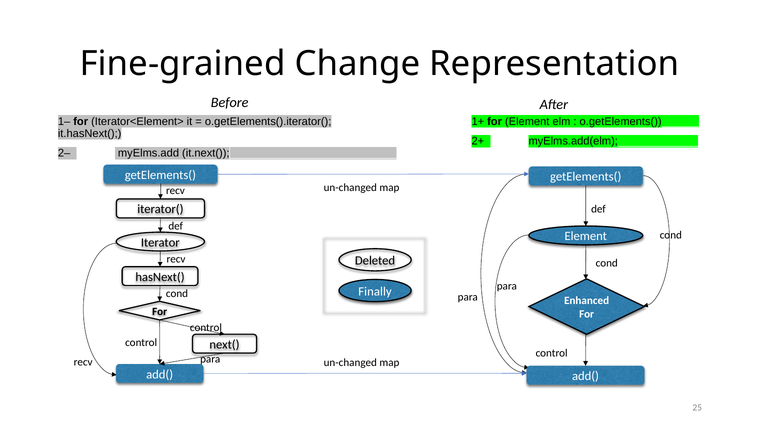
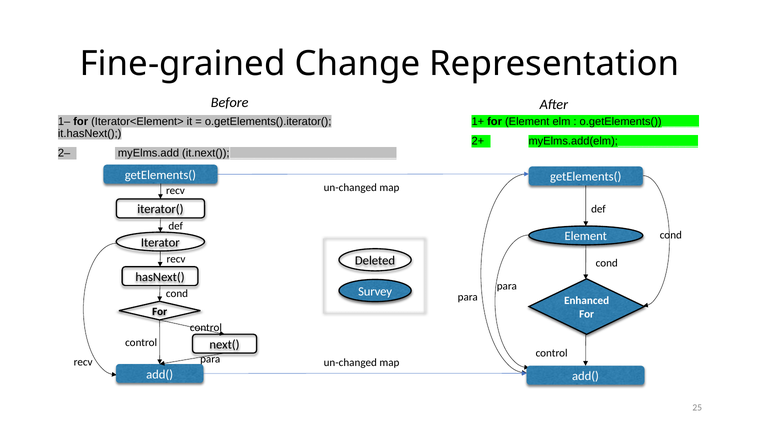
Finally: Finally -> Survey
